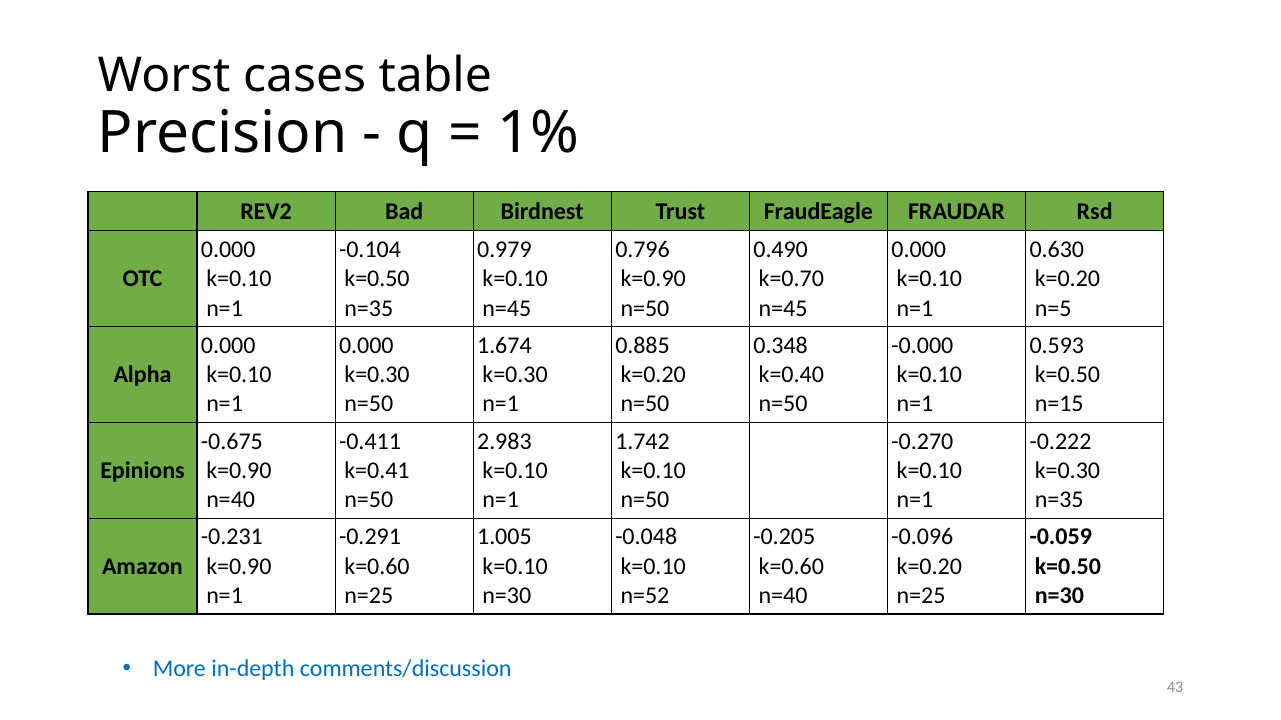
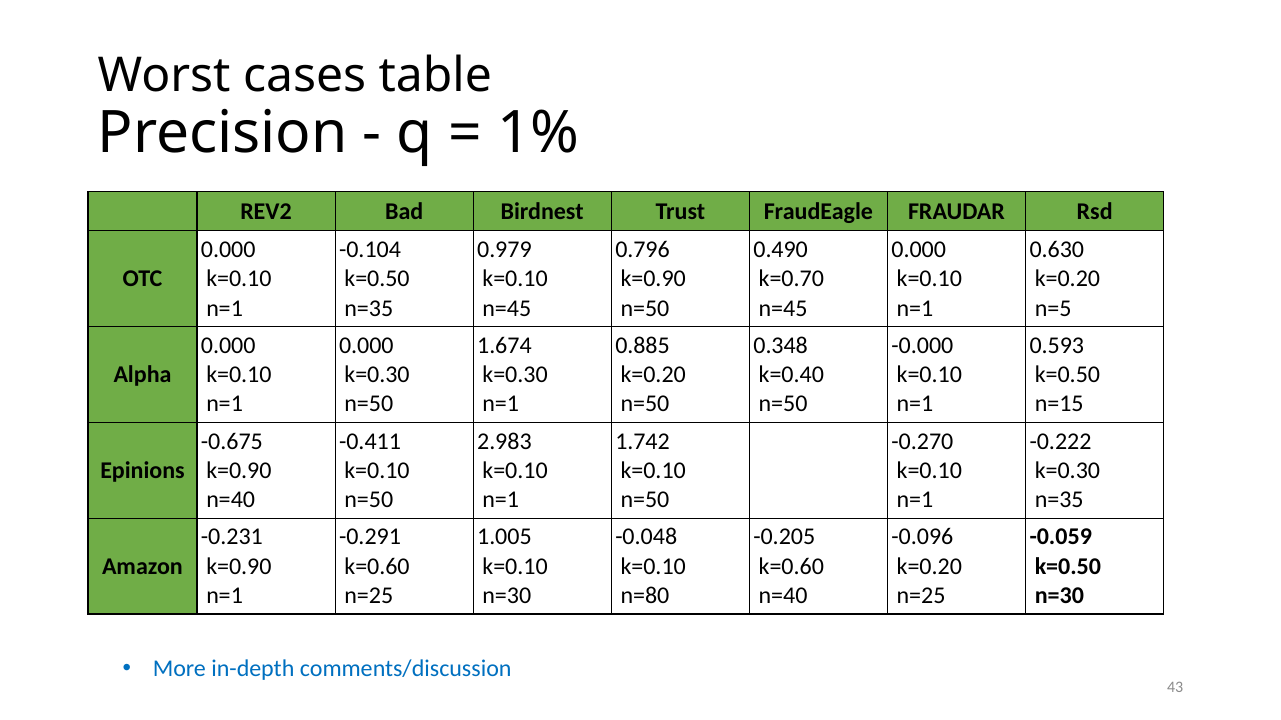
k=0.41 at (377, 471): k=0.41 -> k=0.10
n=52: n=52 -> n=80
